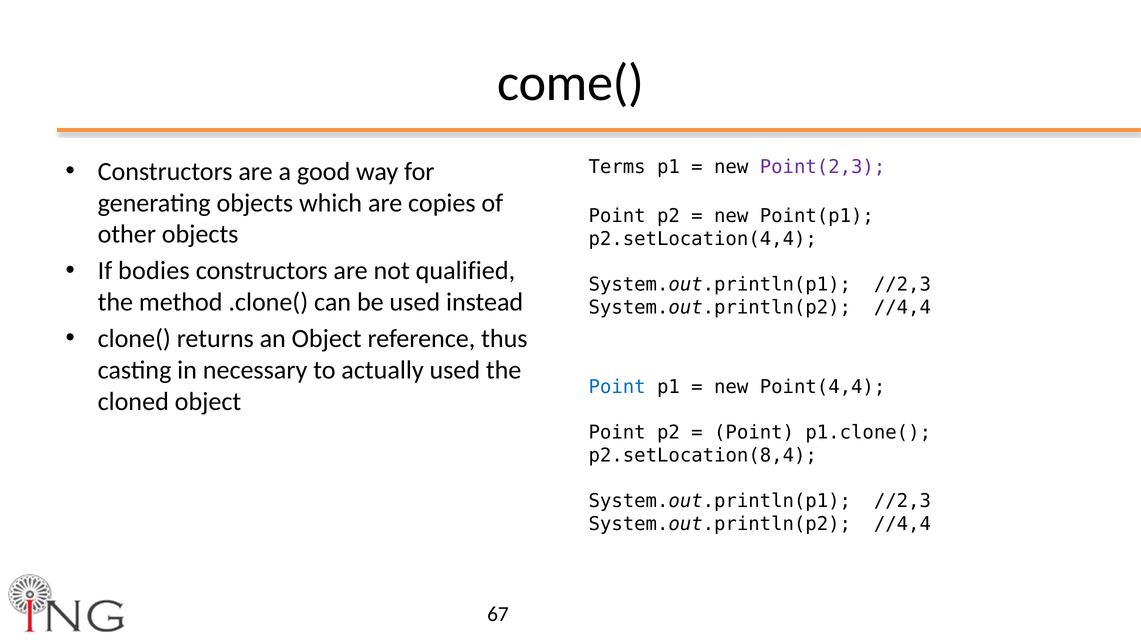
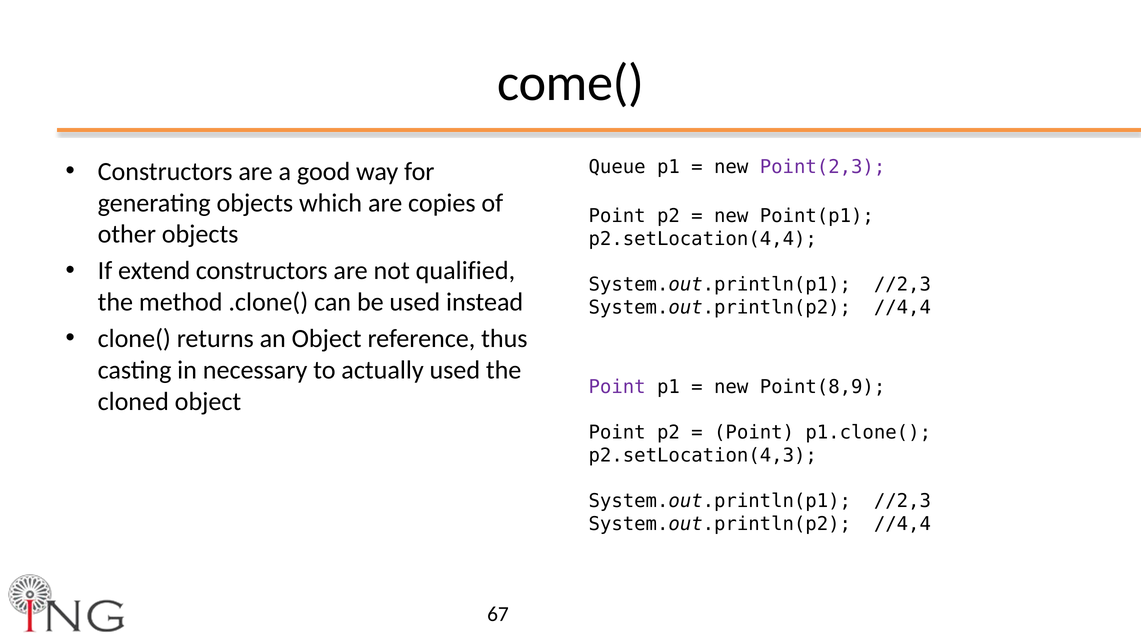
Terms: Terms -> Queue
bodies: bodies -> extend
Point at (617, 387) colour: blue -> purple
Point(4,4: Point(4,4 -> Point(8,9
p2.setLocation(8,4: p2.setLocation(8,4 -> p2.setLocation(4,3
